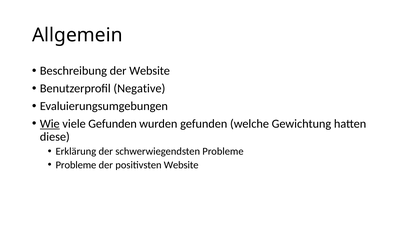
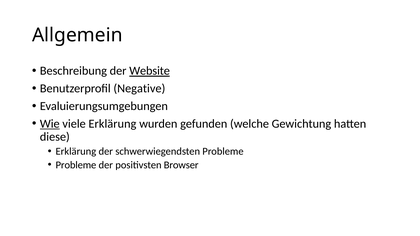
Website at (150, 71) underline: none -> present
viele Gefunden: Gefunden -> Erklärung
positivsten Website: Website -> Browser
